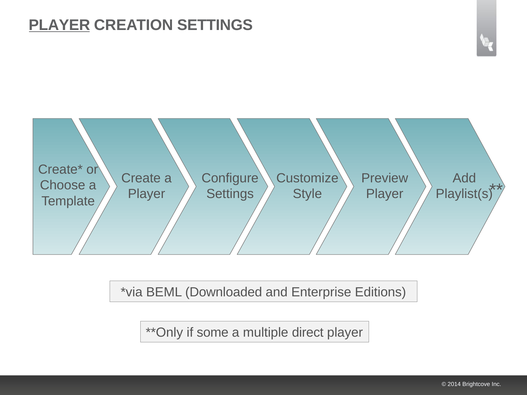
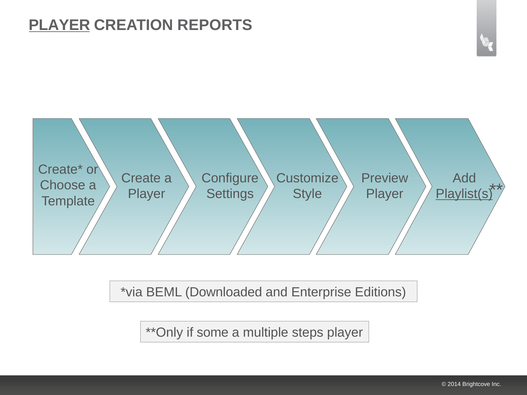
CREATION SETTINGS: SETTINGS -> REPORTS
Playlist(s underline: none -> present
direct: direct -> steps
